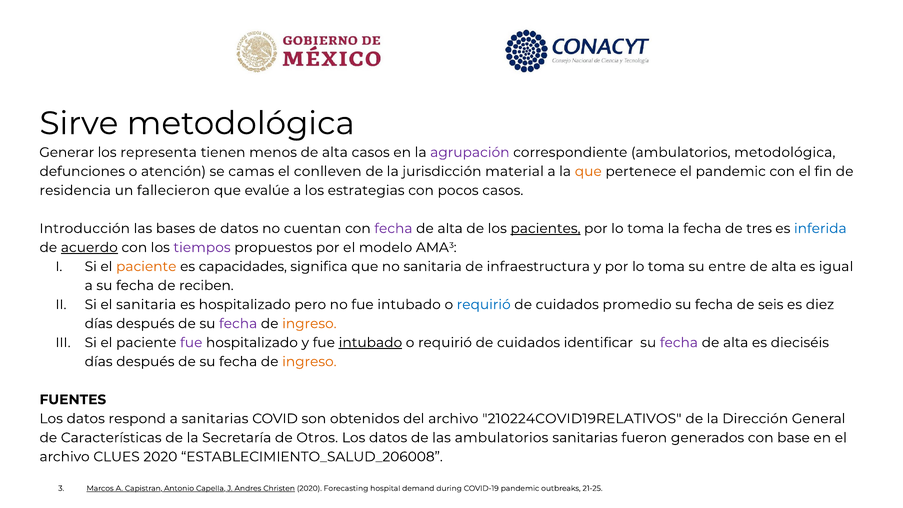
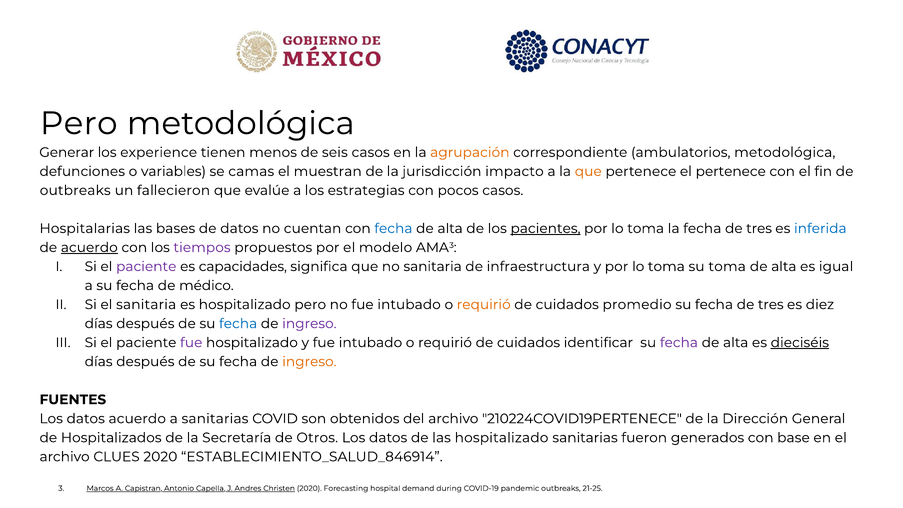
Sirve at (79, 123): Sirve -> Pero
representa: representa -> experience
menos de alta: alta -> seis
agrupación colour: purple -> orange
atención: atención -> variables
conlleven: conlleven -> muestran
material: material -> impacto
el pandemic: pandemic -> pertenece
residencia at (75, 190): residencia -> outbreaks
Introducción: Introducción -> Hospitalarias
fecha at (393, 228) colour: purple -> blue
paciente at (146, 266) colour: orange -> purple
su entre: entre -> toma
reciben: reciben -> médico
requirió at (484, 305) colour: blue -> orange
su fecha de seis: seis -> tres
fecha at (238, 324) colour: purple -> blue
ingreso at (309, 324) colour: orange -> purple
intubado at (370, 343) underline: present -> none
dieciséis underline: none -> present
datos respond: respond -> acuerdo
210224COVID19RELATIVOS: 210224COVID19RELATIVOS -> 210224COVID19PERTENECE
Características: Características -> Hospitalizados
las ambulatorios: ambulatorios -> hospitalizado
ESTABLECIMIENTO_SALUD_206008: ESTABLECIMIENTO_SALUD_206008 -> ESTABLECIMIENTO_SALUD_846914
